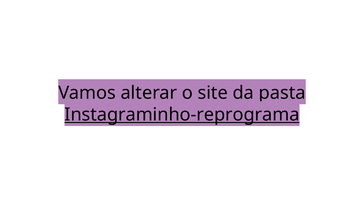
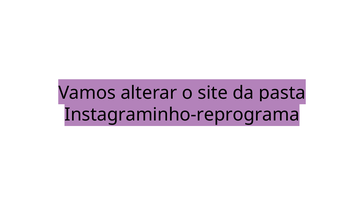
Instagraminho-reprograma underline: present -> none
